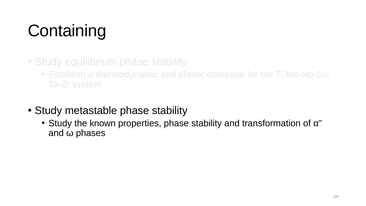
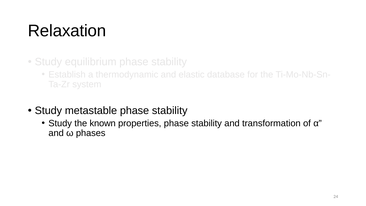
Containing: Containing -> Relaxation
